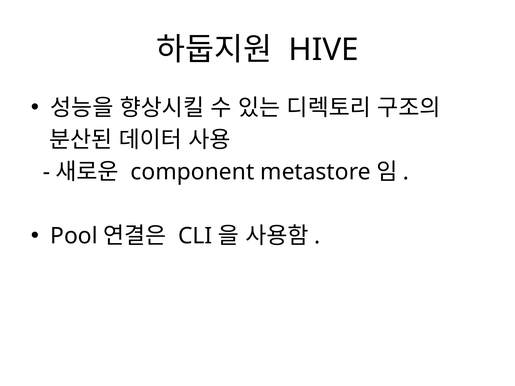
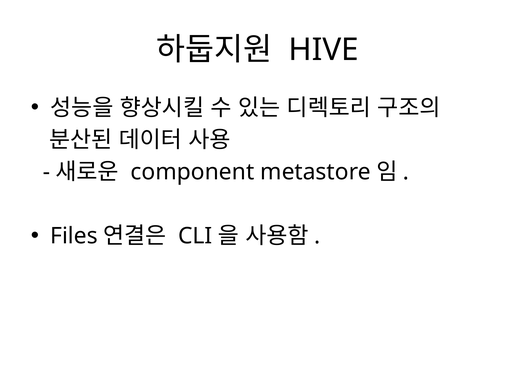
Pool: Pool -> Files
